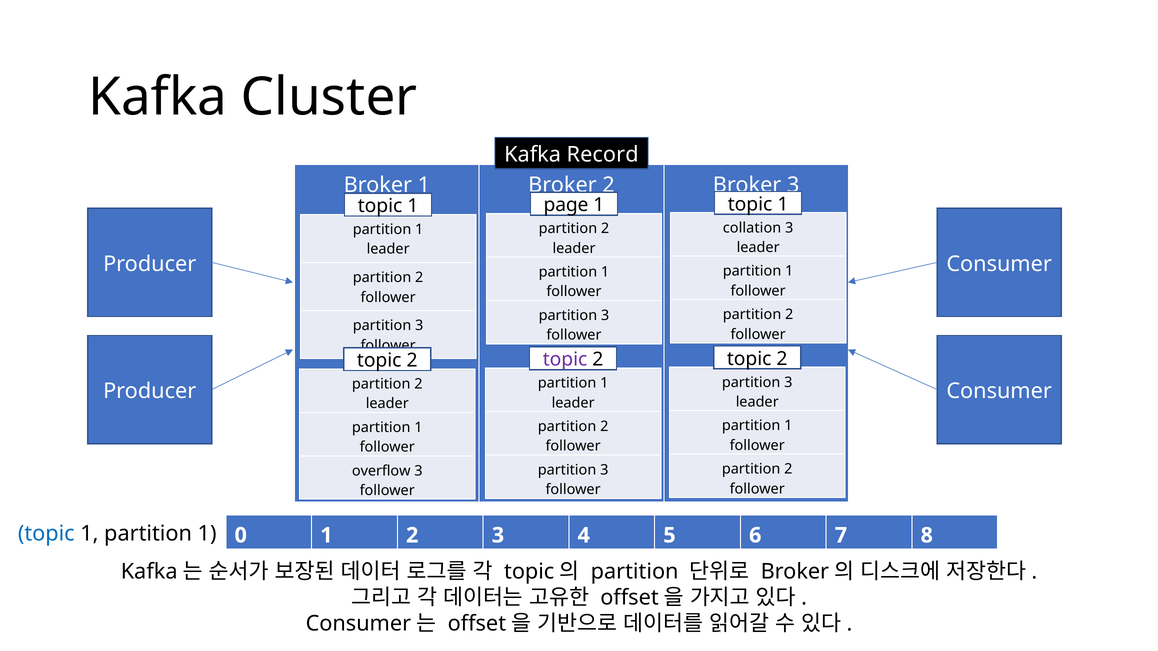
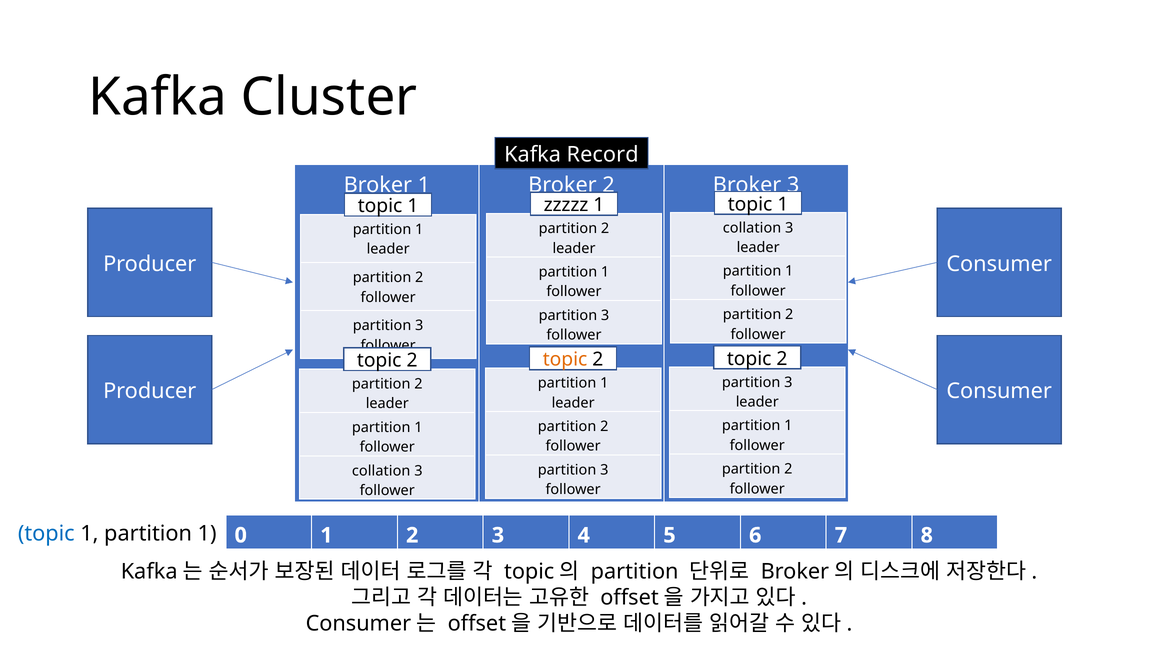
page: page -> zzzzz
topic at (565, 360) colour: purple -> orange
overflow at (381, 471): overflow -> collation
